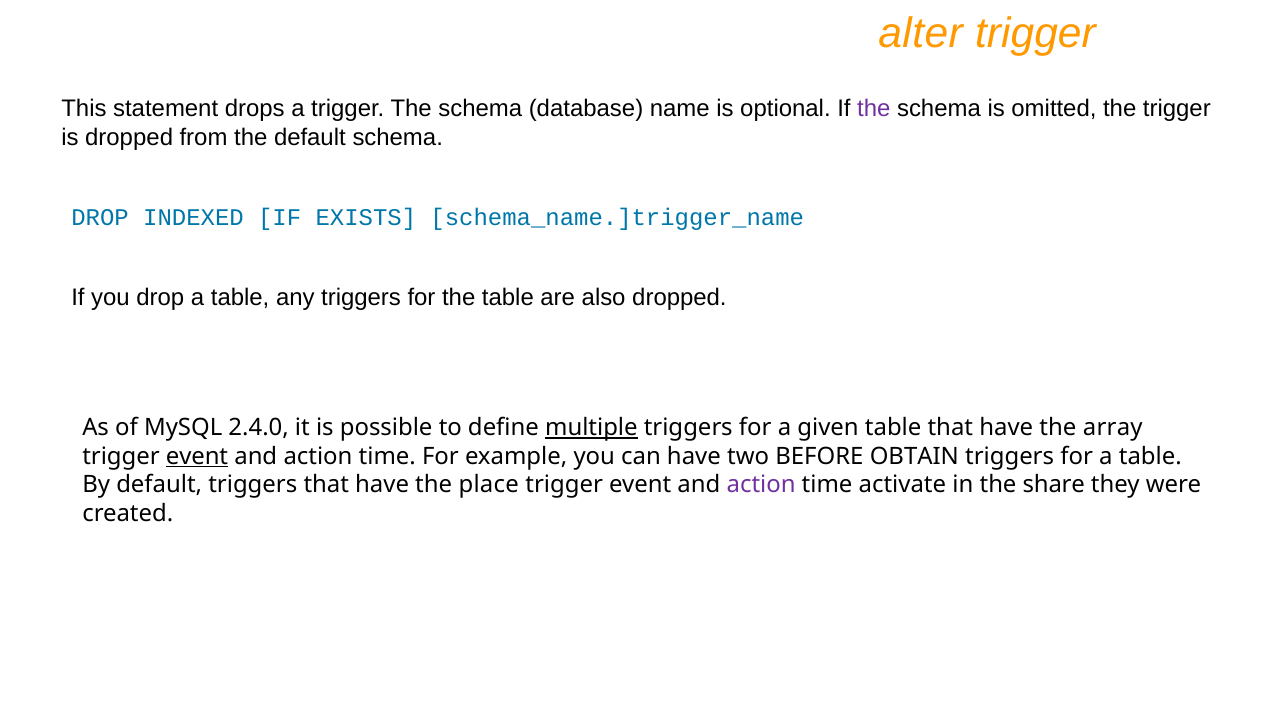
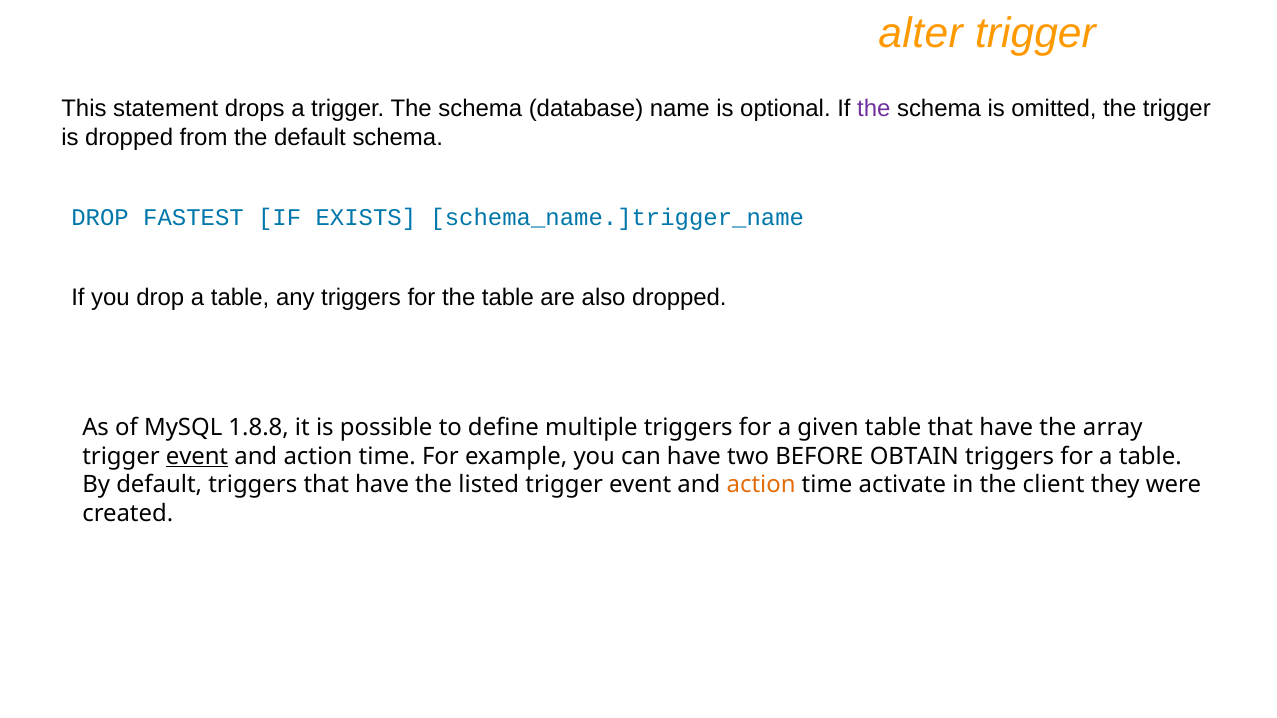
INDEXED: INDEXED -> FASTEST
2.4.0: 2.4.0 -> 1.8.8
multiple underline: present -> none
place: place -> listed
action at (761, 485) colour: purple -> orange
share: share -> client
